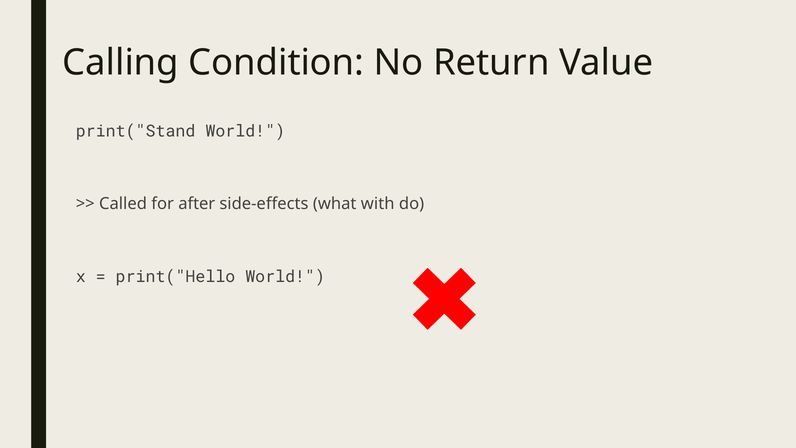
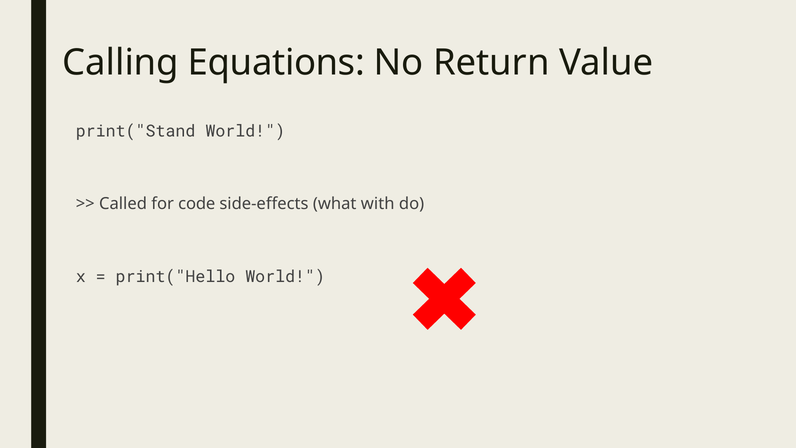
Condition: Condition -> Equations
after: after -> code
